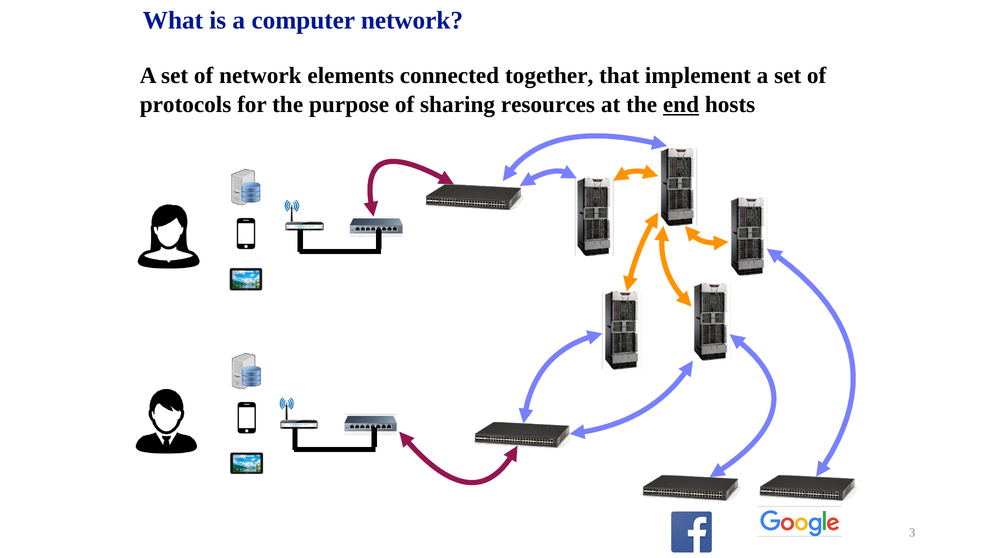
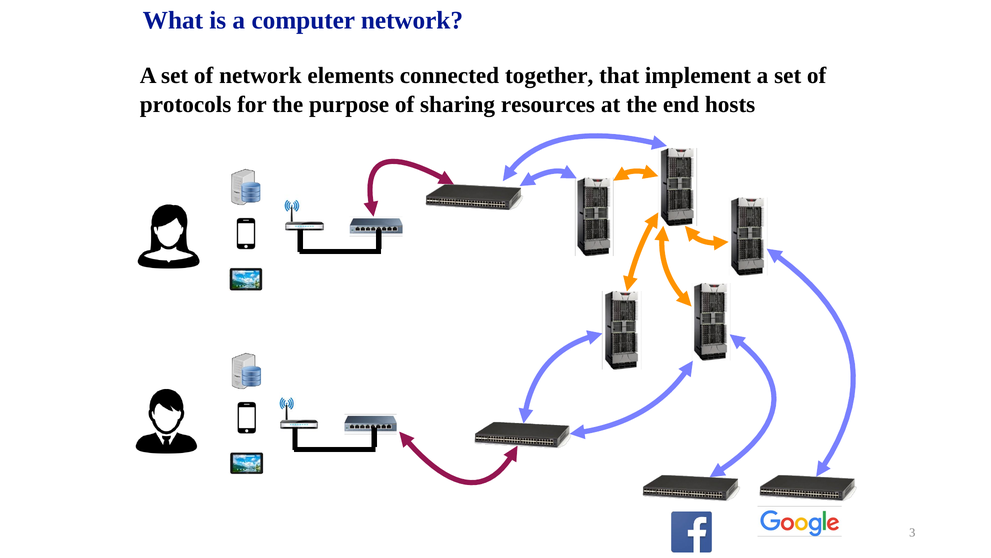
end underline: present -> none
